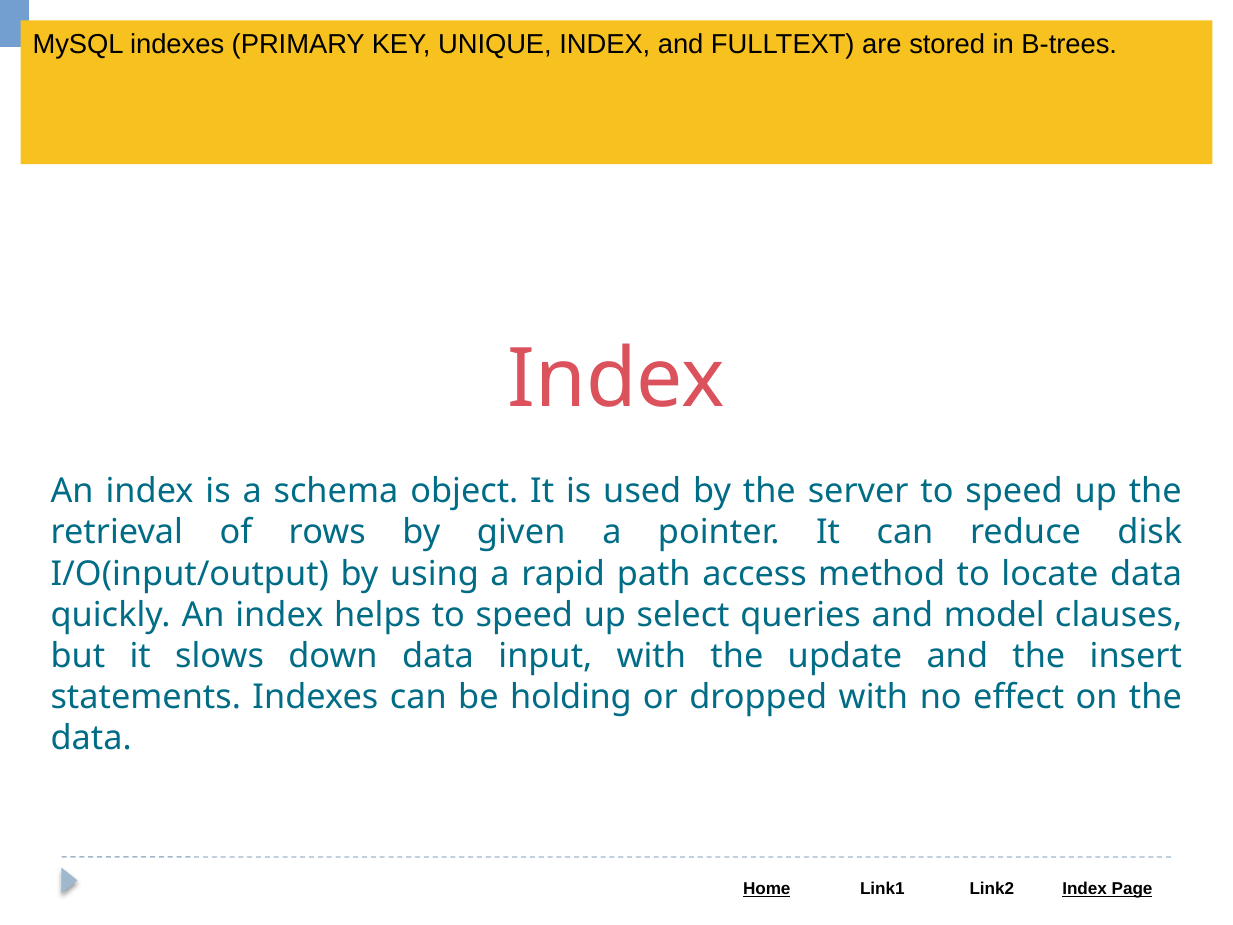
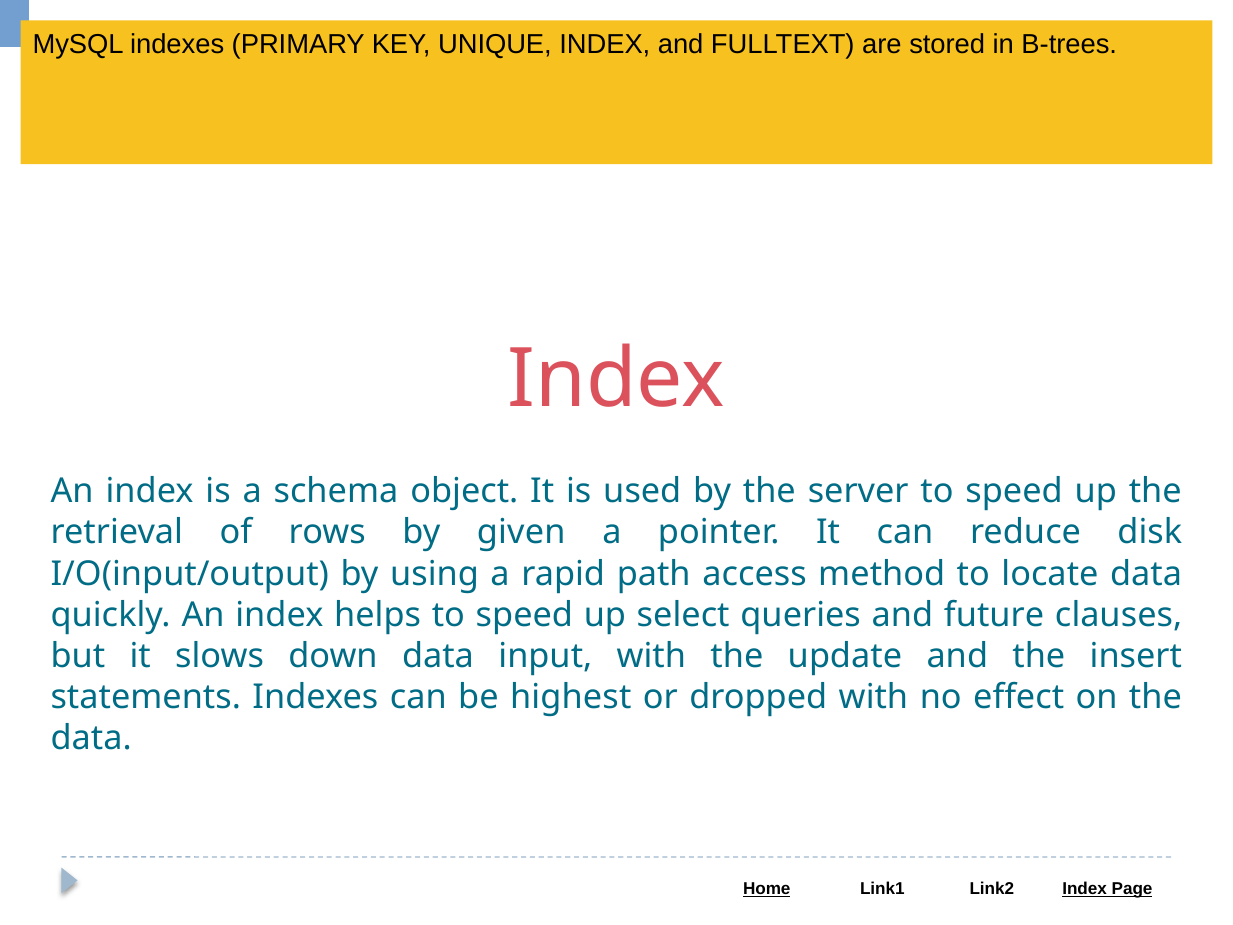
model: model -> future
holding: holding -> highest
